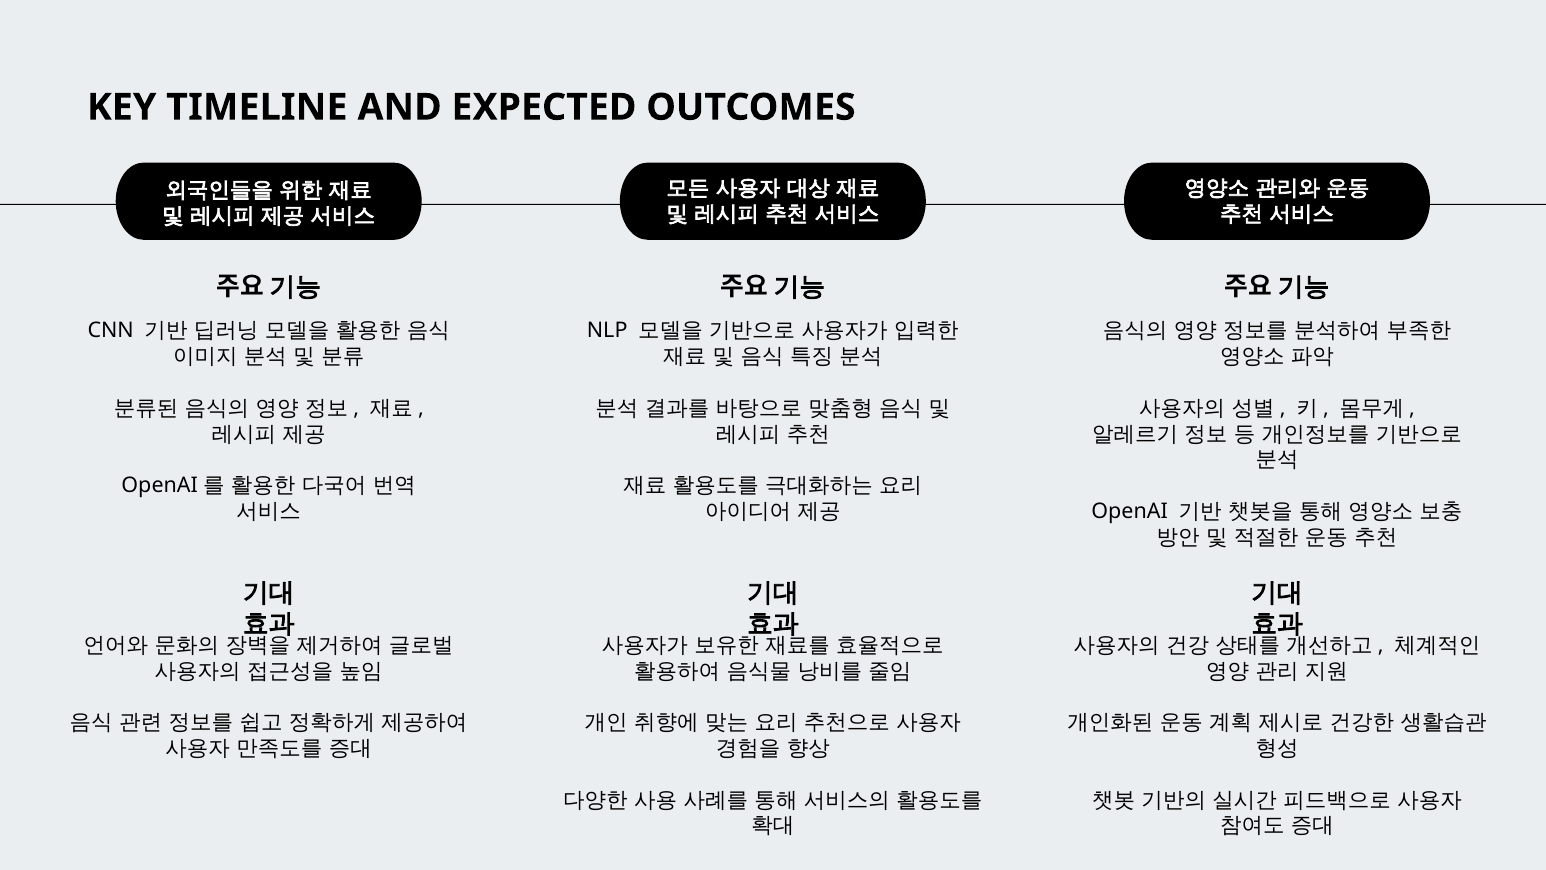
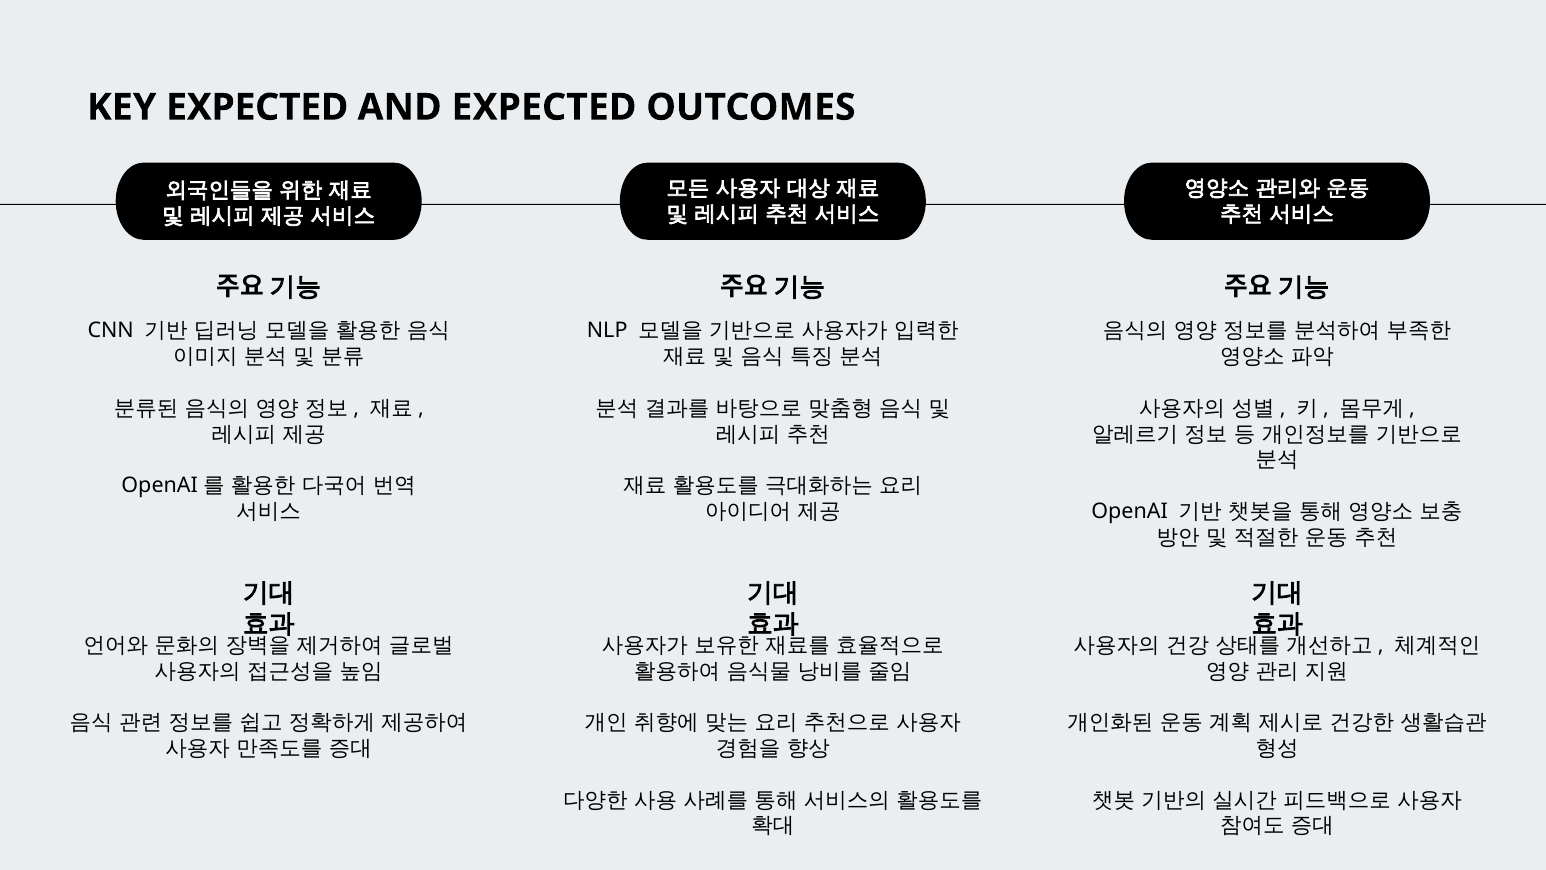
KEY TIMELINE: TIMELINE -> EXPECTED
